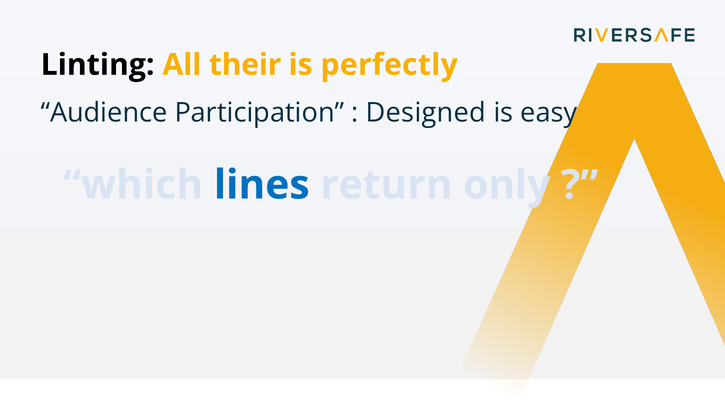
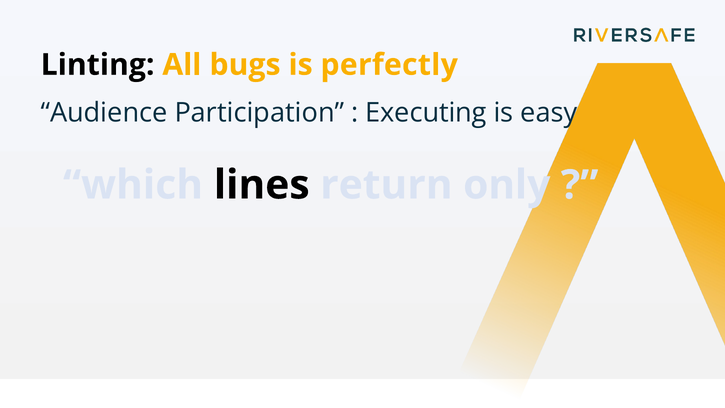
their: their -> bugs
Designed: Designed -> Executing
lines colour: blue -> black
